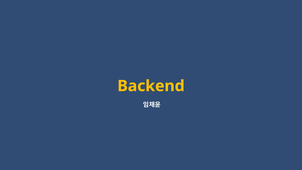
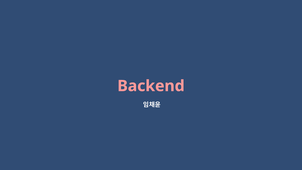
Backend colour: yellow -> pink
